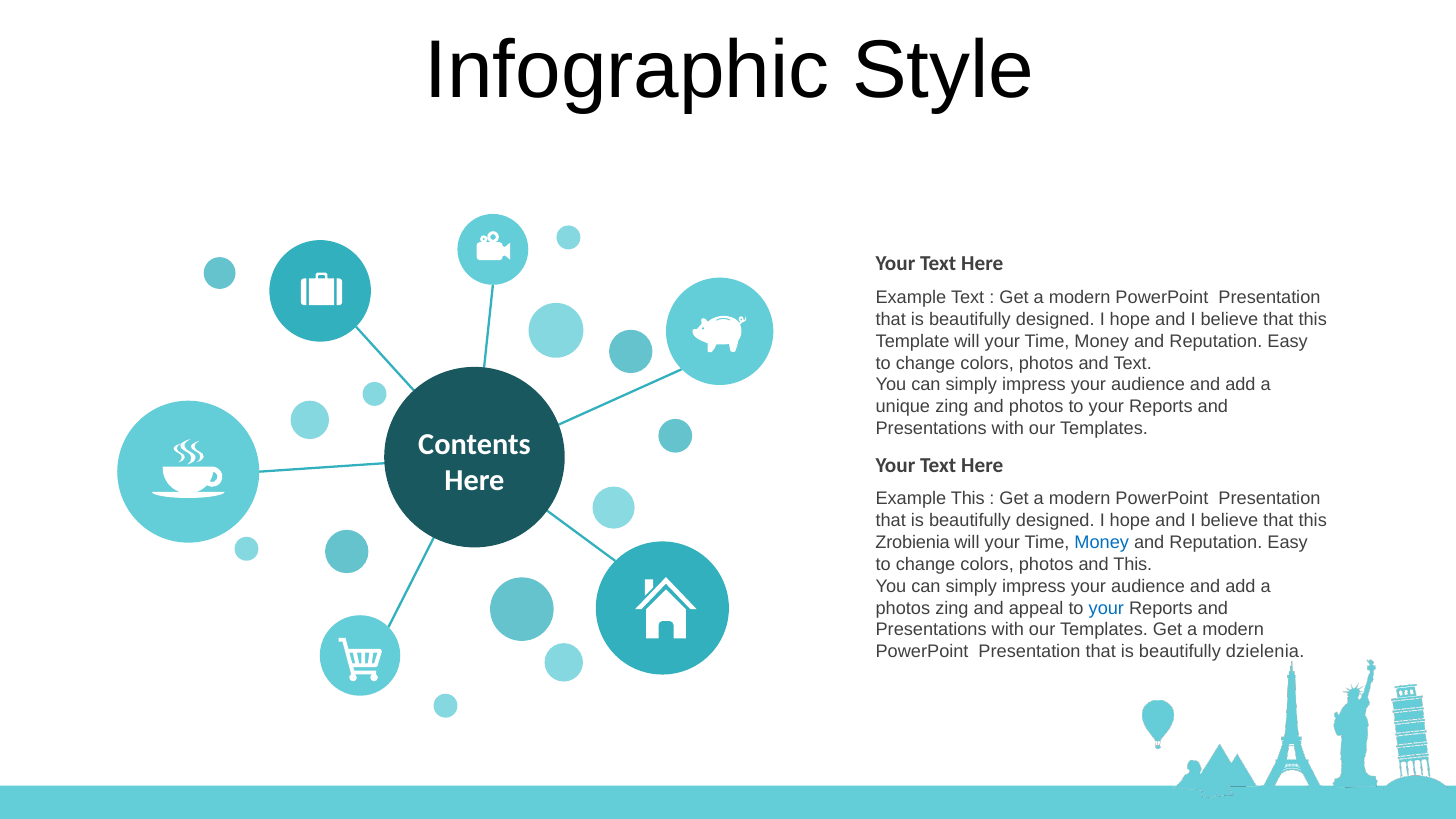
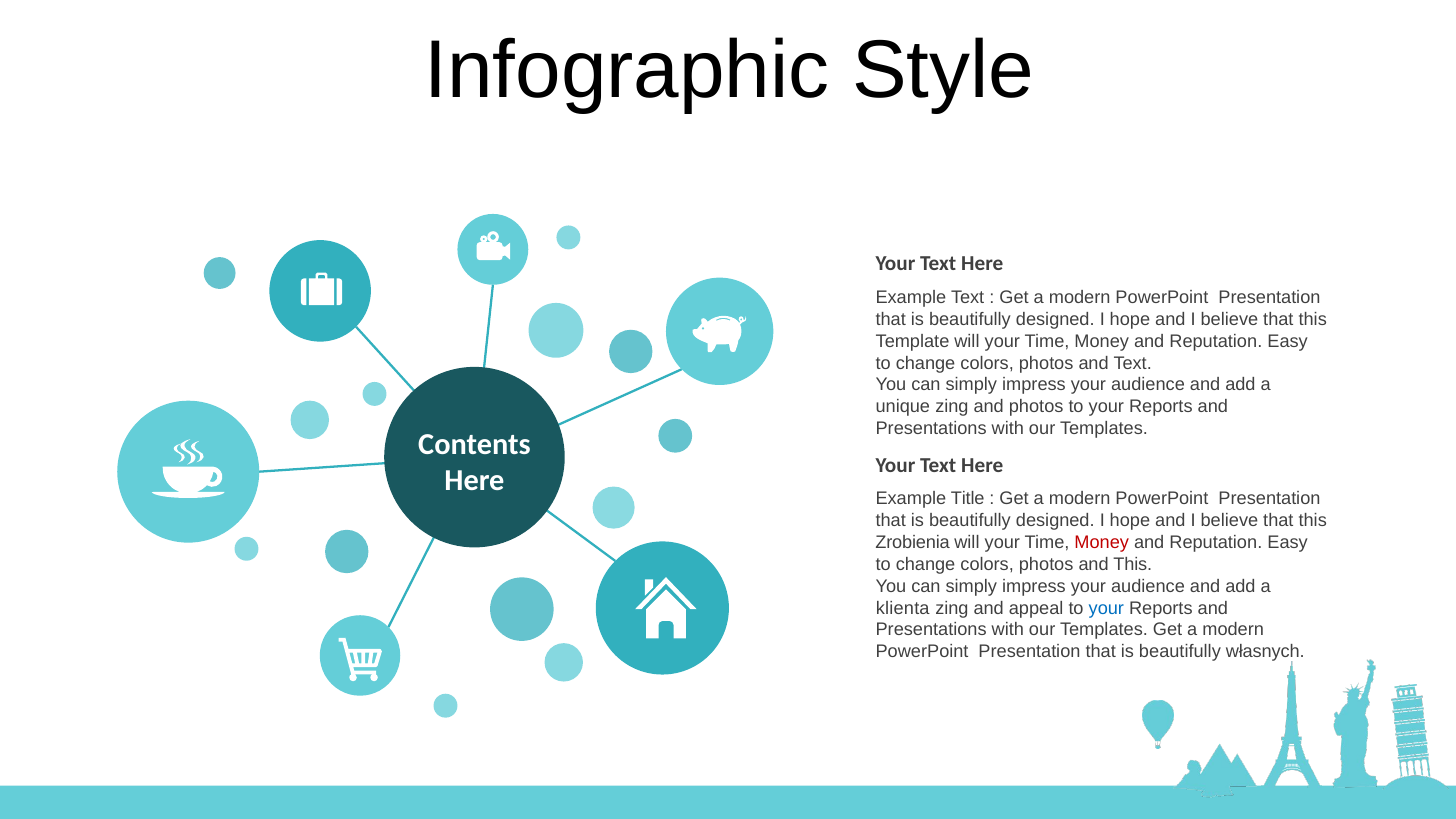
Example This: This -> Title
Money at (1102, 542) colour: blue -> red
photos at (903, 608): photos -> klienta
dzielenia: dzielenia -> własnych
